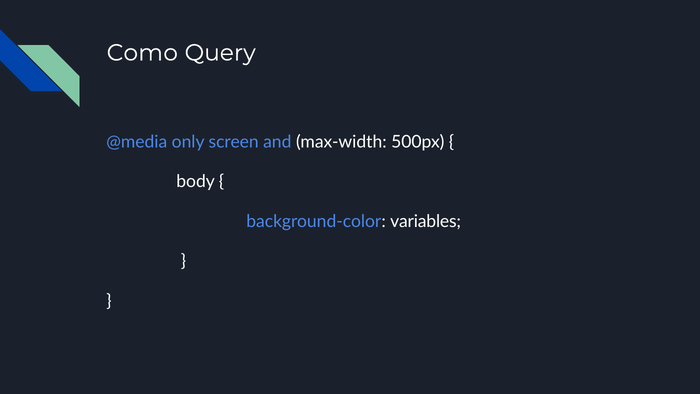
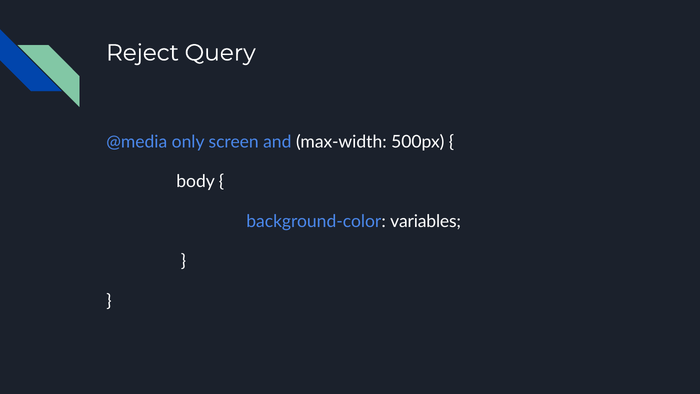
Como: Como -> Reject
